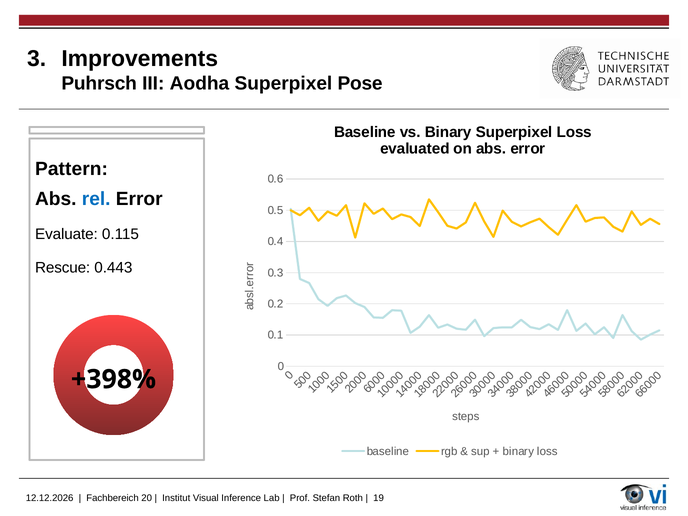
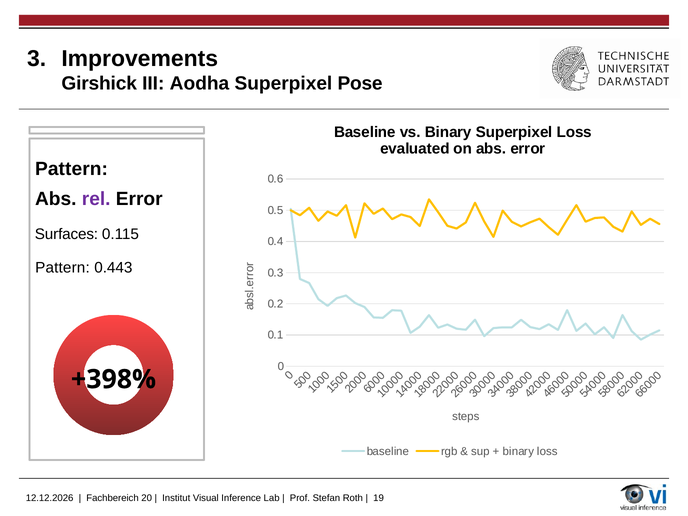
Puhrsch: Puhrsch -> Girshick
rel colour: blue -> purple
Evaluate: Evaluate -> Surfaces
Rescue at (63, 268): Rescue -> Pattern
